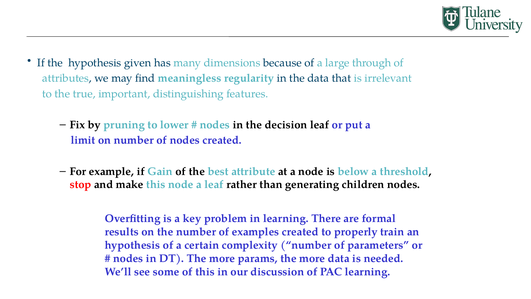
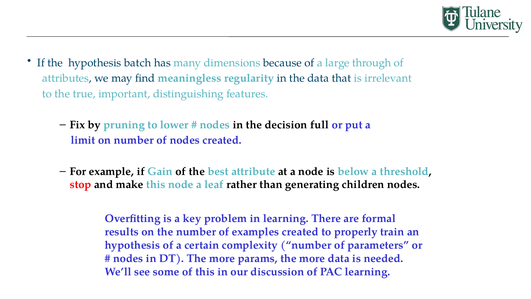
given: given -> batch
decision leaf: leaf -> full
